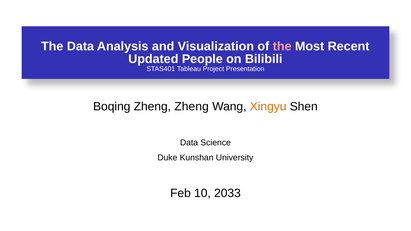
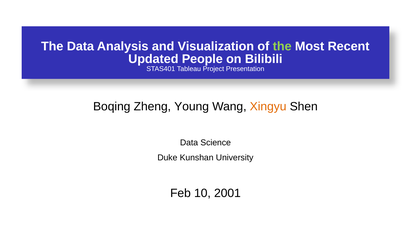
the at (282, 46) colour: pink -> light green
Zheng Zheng: Zheng -> Young
2033: 2033 -> 2001
